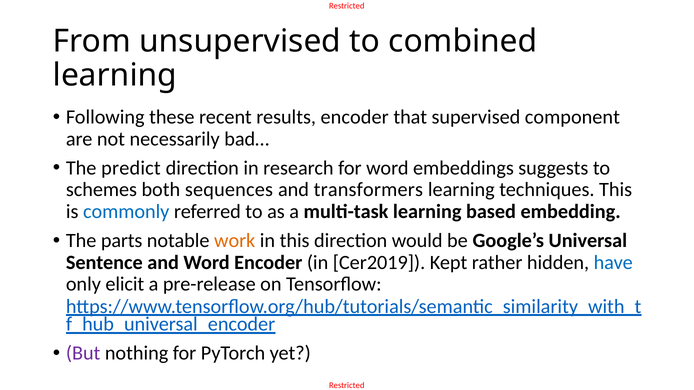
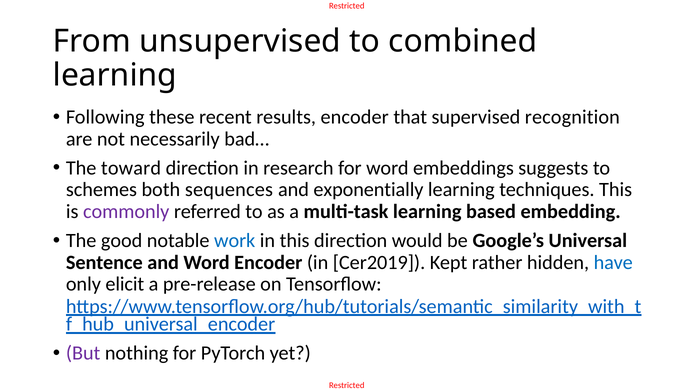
component: component -> recognition
predict: predict -> toward
transformers: transformers -> exponentially
commonly colour: blue -> purple
parts: parts -> good
work colour: orange -> blue
